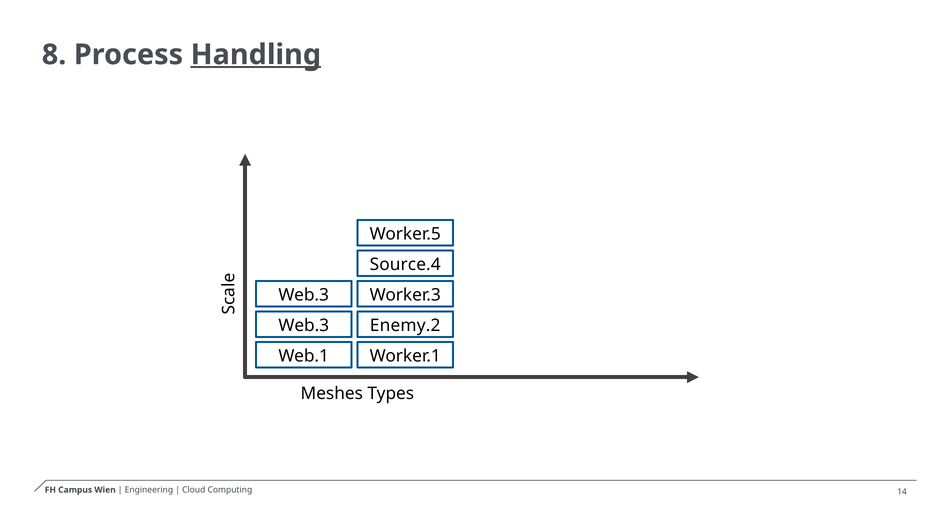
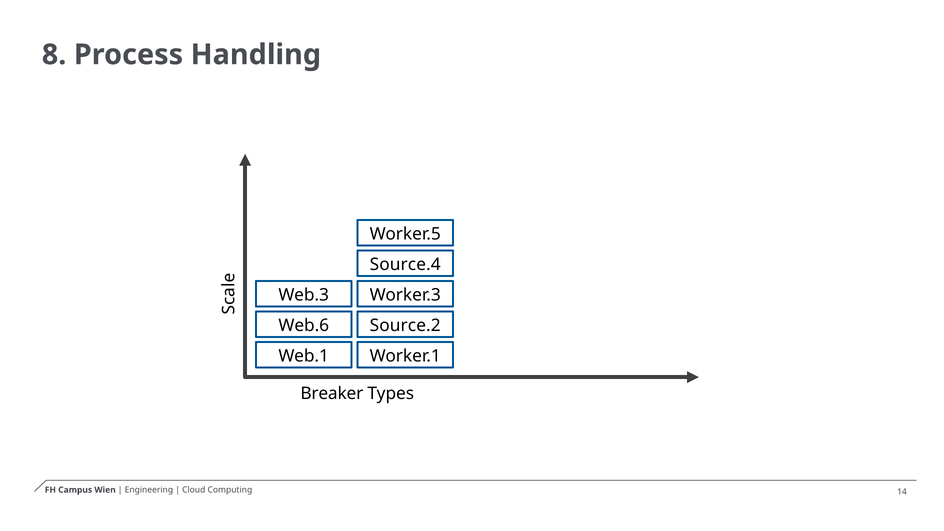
Handling underline: present -> none
Web.3 at (304, 325): Web.3 -> Web.6
Enemy.2: Enemy.2 -> Source.2
Meshes: Meshes -> Breaker
